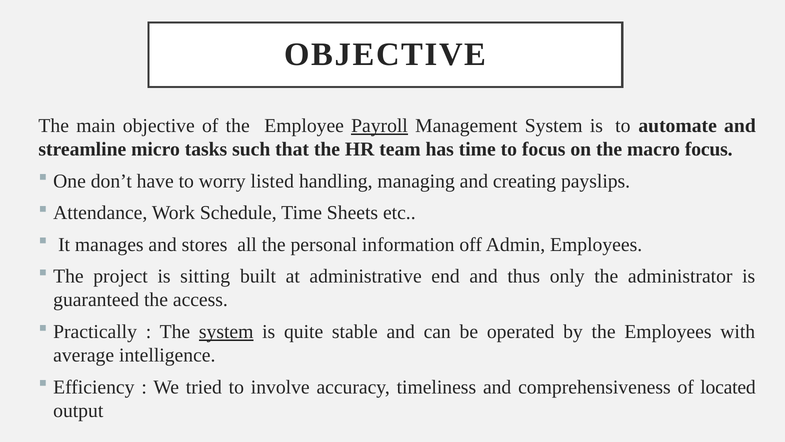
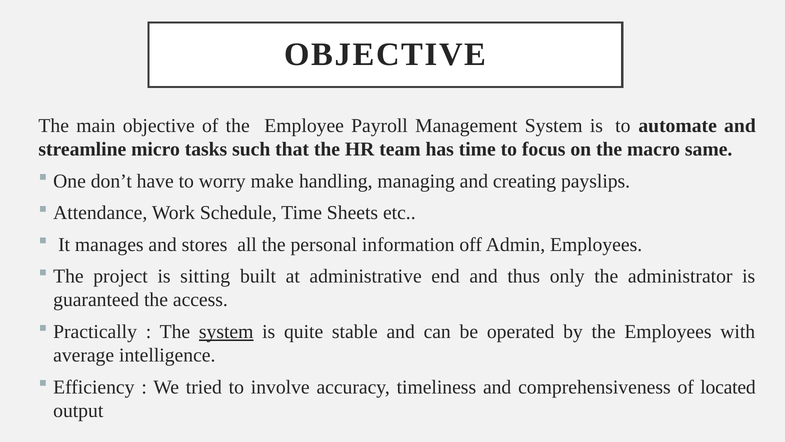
Payroll underline: present -> none
macro focus: focus -> same
listed: listed -> make
